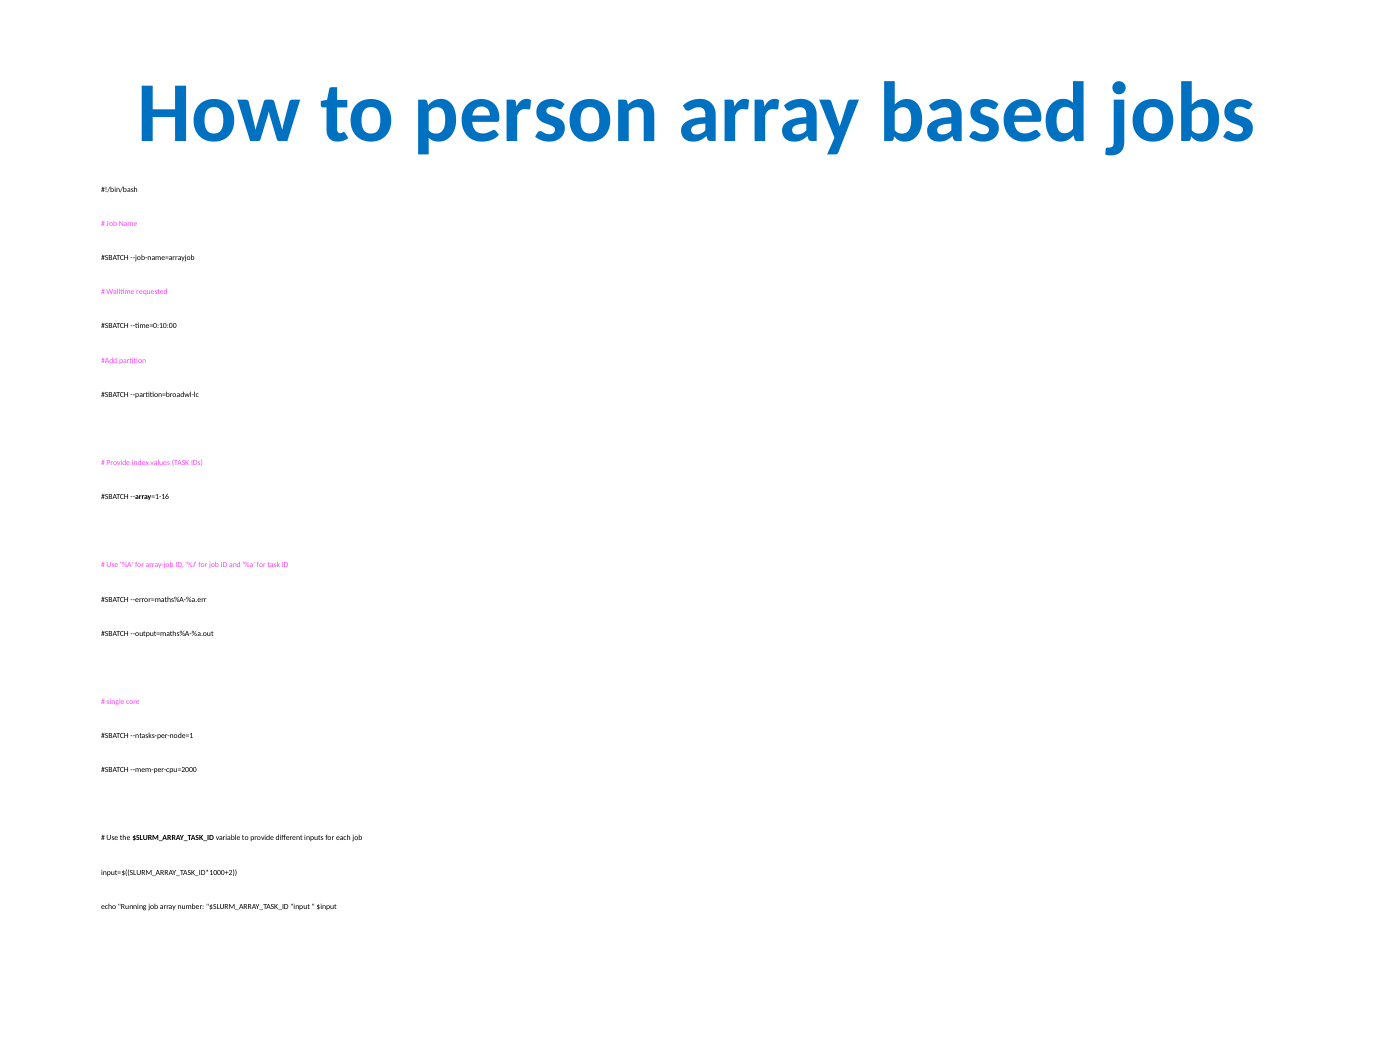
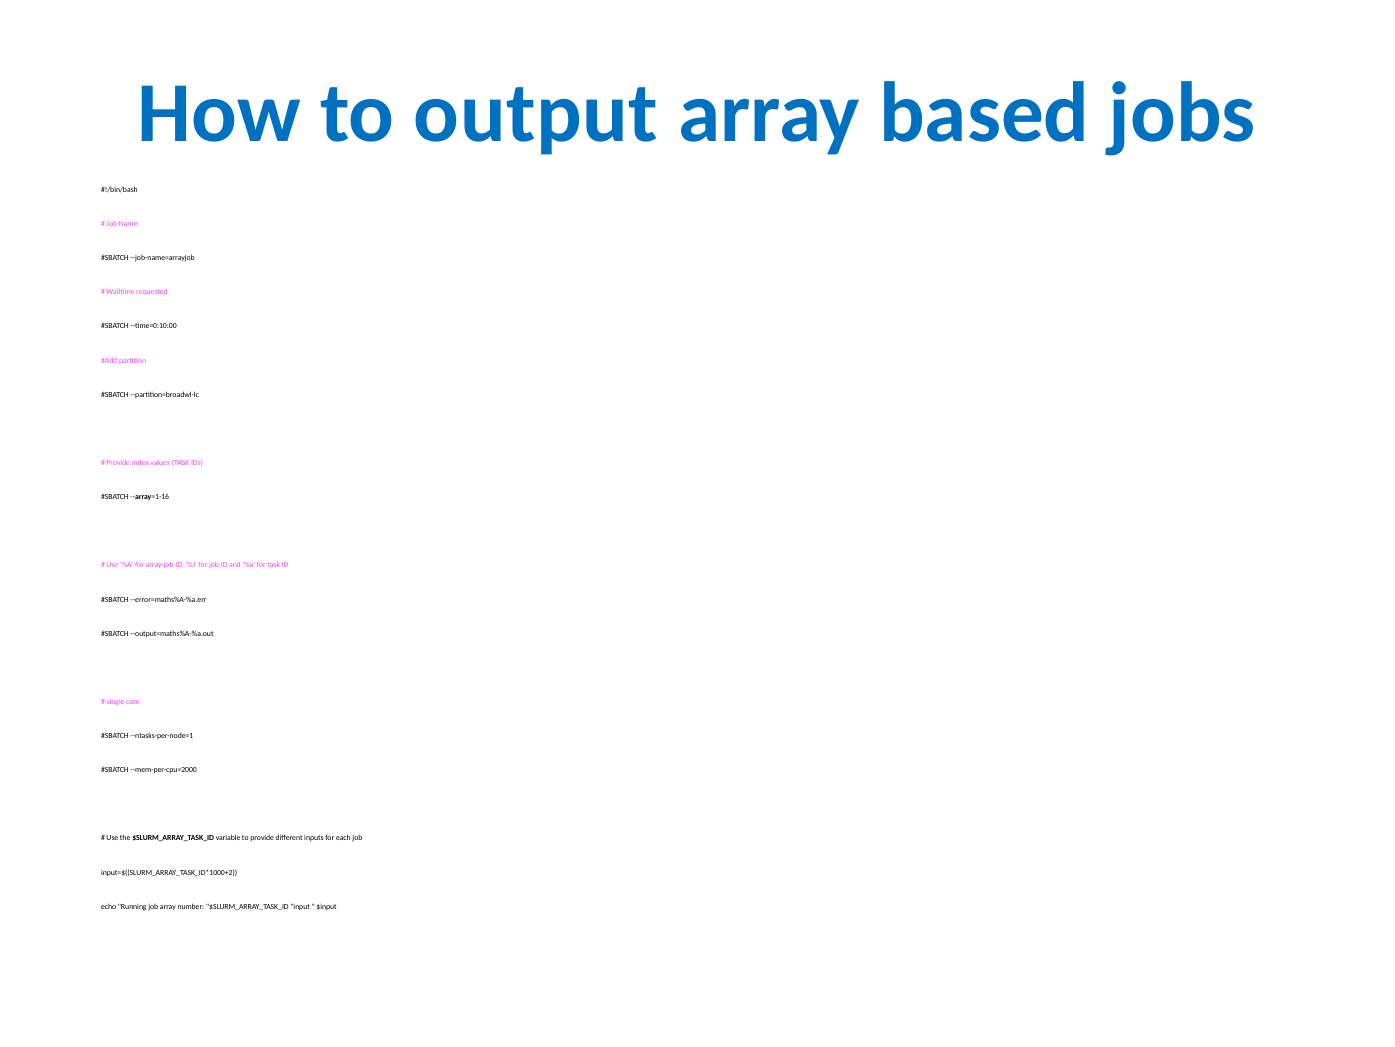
person: person -> output
